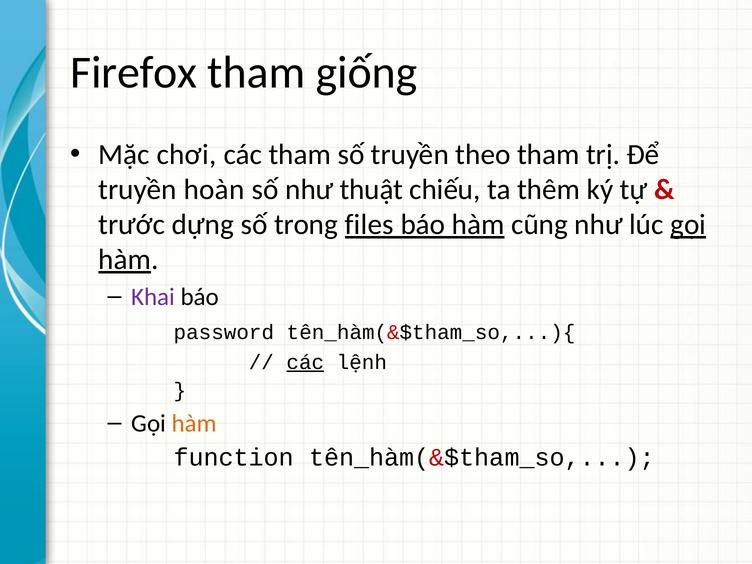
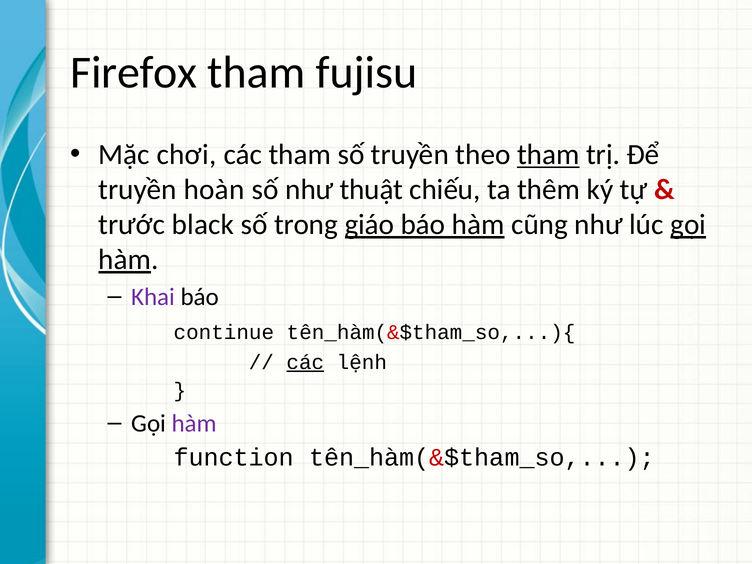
giống: giống -> fujisu
tham at (548, 155) underline: none -> present
dựng: dựng -> black
files: files -> giáo
password: password -> continue
hàm at (194, 423) colour: orange -> purple
